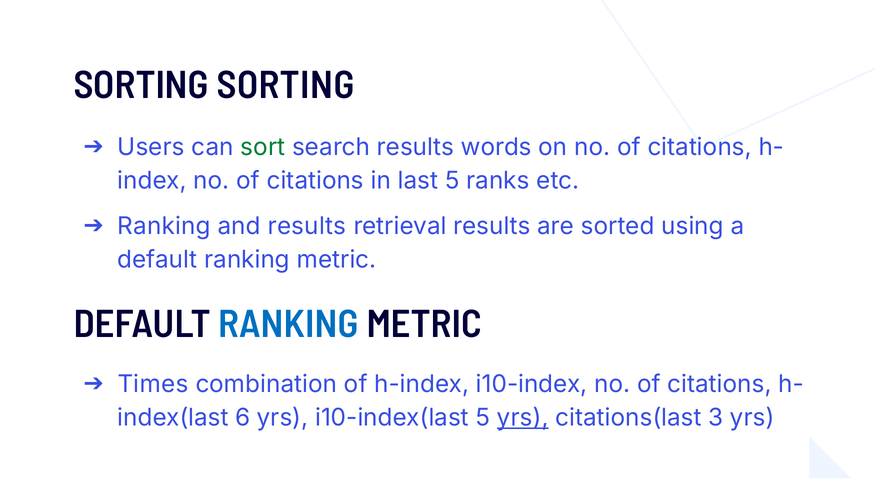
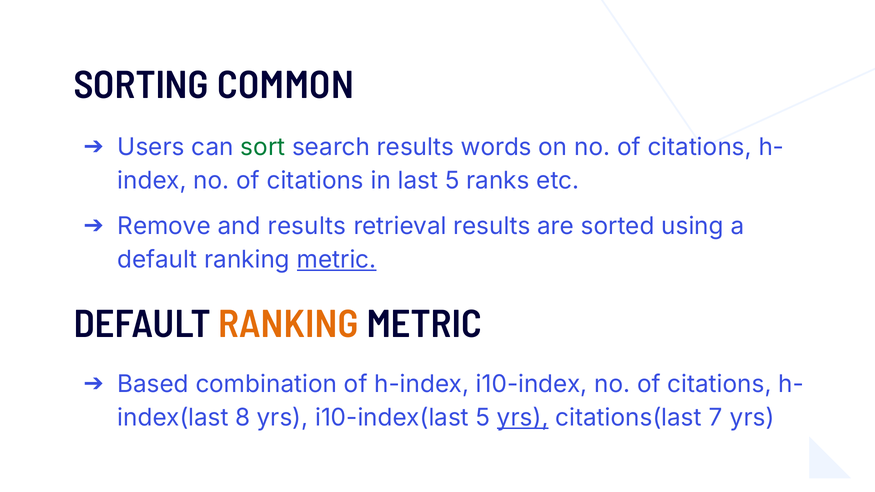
SORTING SORTING: SORTING -> COMMON
Ranking at (164, 226): Ranking -> Remove
metric at (337, 260) underline: none -> present
RANKING at (289, 325) colour: blue -> orange
Times: Times -> Based
6: 6 -> 8
3: 3 -> 7
